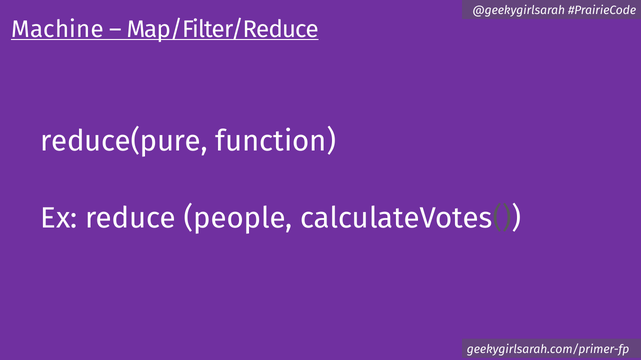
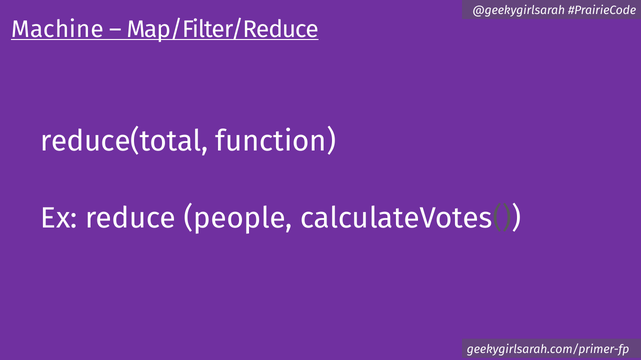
reduce(pure: reduce(pure -> reduce(total
